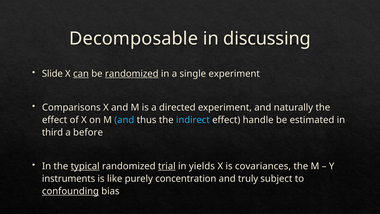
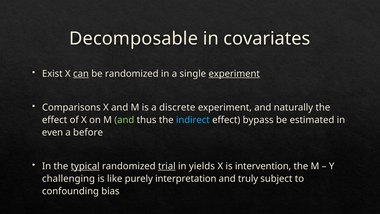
discussing: discussing -> covariates
Slide: Slide -> Exist
randomized at (132, 74) underline: present -> none
experiment at (234, 74) underline: none -> present
directed: directed -> discrete
and at (124, 120) colour: light blue -> light green
handle: handle -> bypass
third: third -> even
covariances: covariances -> intervention
instruments: instruments -> challenging
concentration: concentration -> interpretation
confounding underline: present -> none
